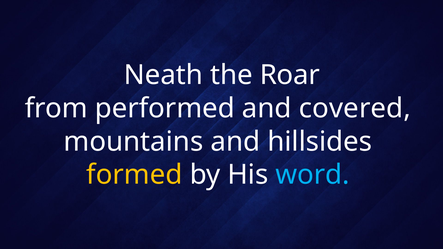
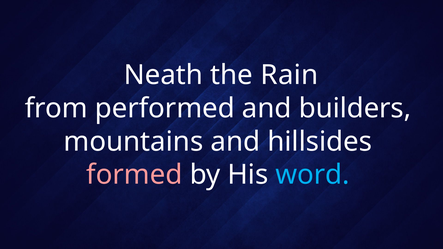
Roar: Roar -> Rain
covered: covered -> builders
formed colour: yellow -> pink
